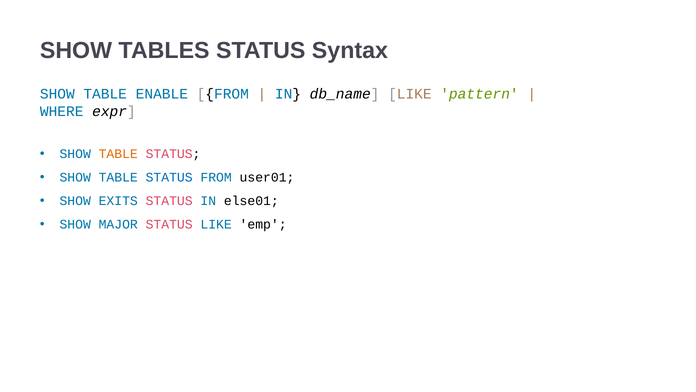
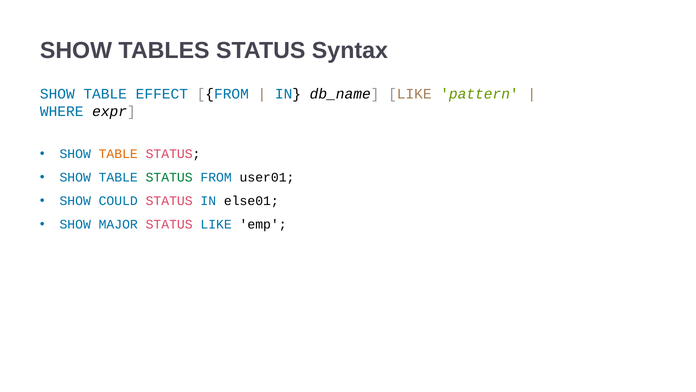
ENABLE: ENABLE -> EFFECT
STATUS at (169, 177) colour: blue -> green
EXITS: EXITS -> COULD
